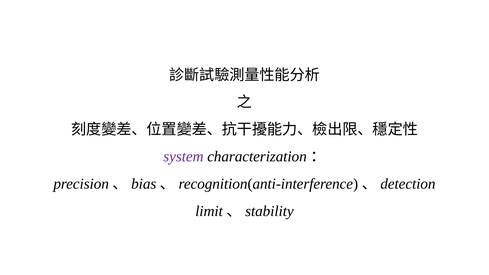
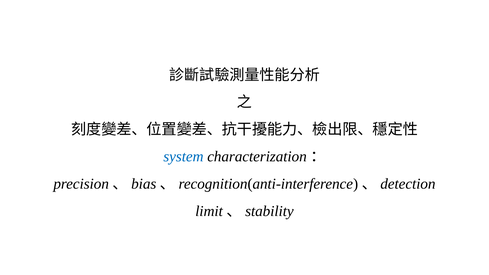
system colour: purple -> blue
